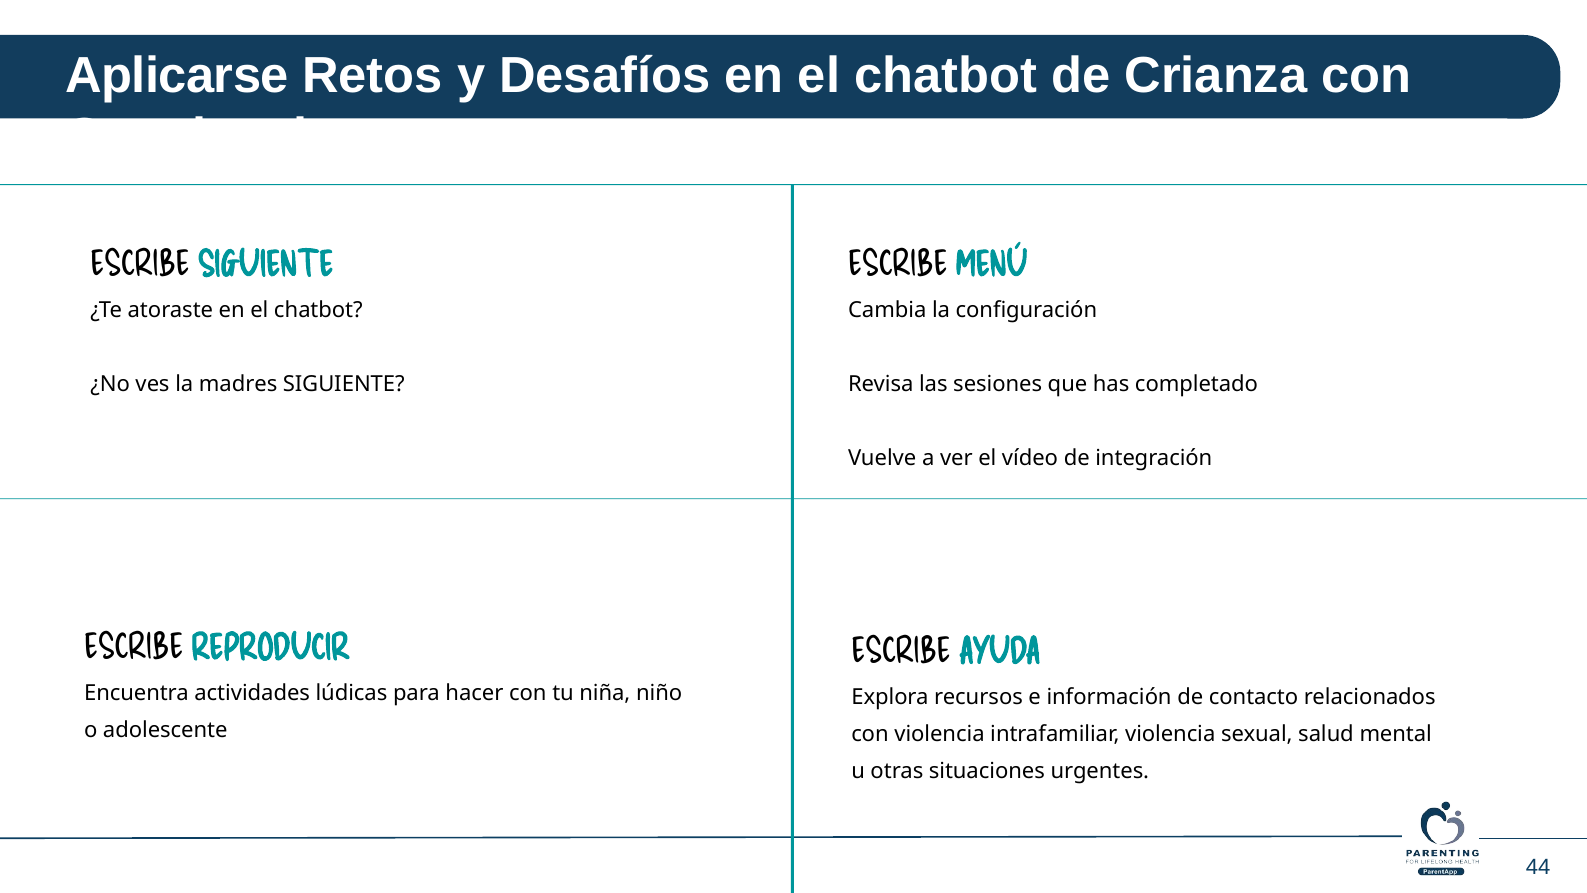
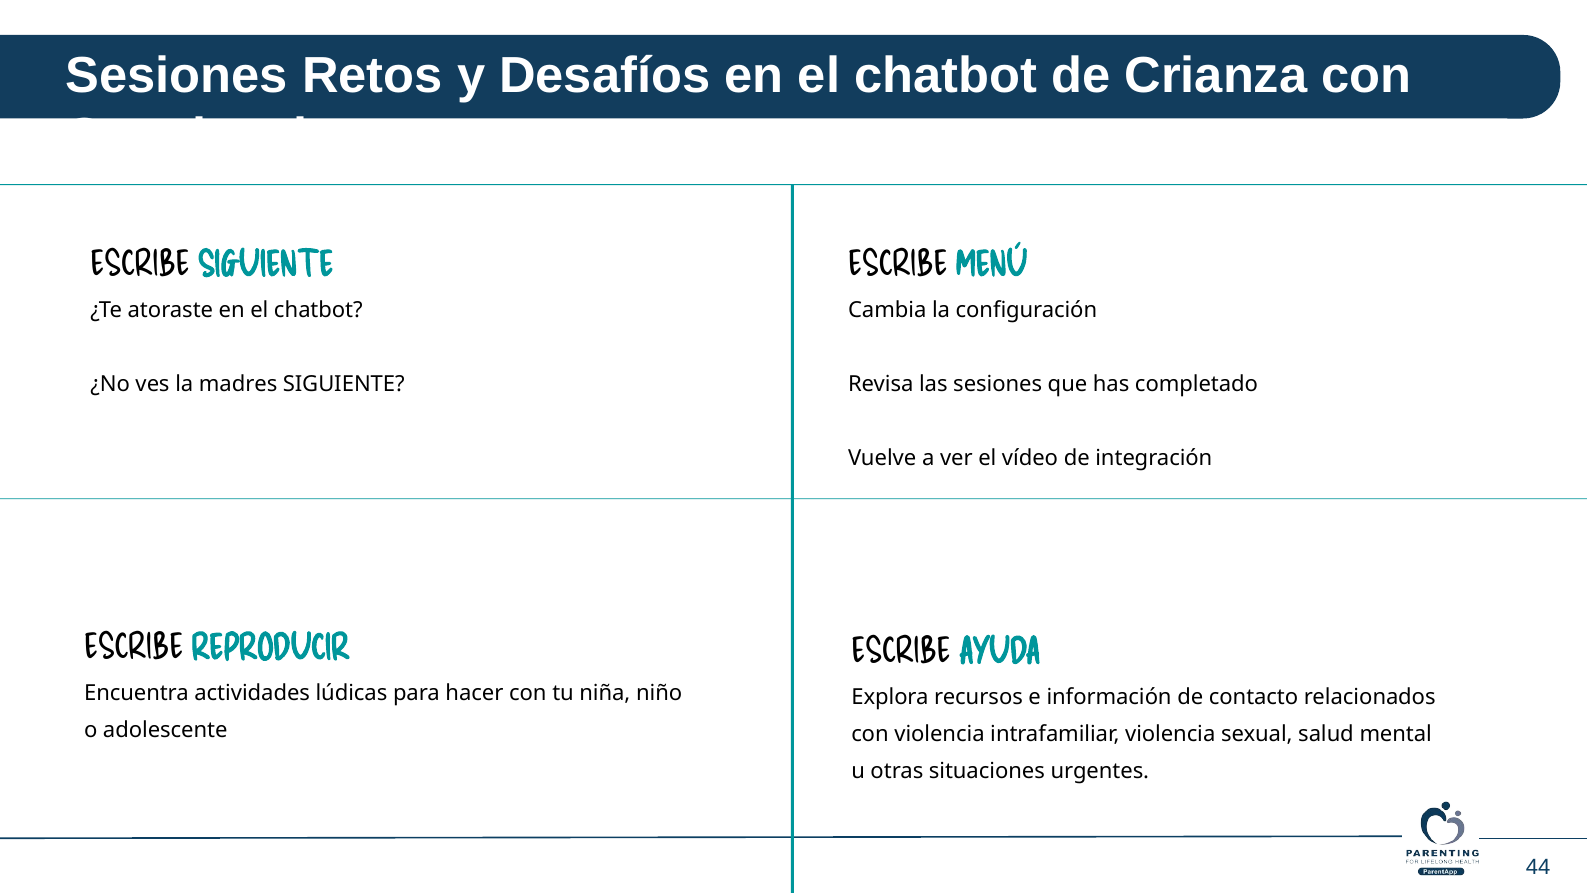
Aplicarse at (177, 76): Aplicarse -> Sesiones
